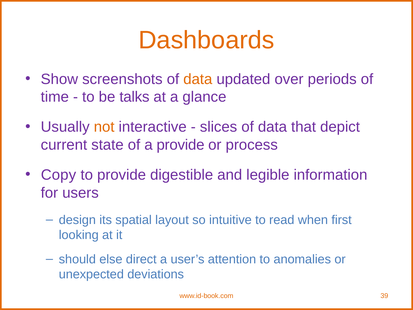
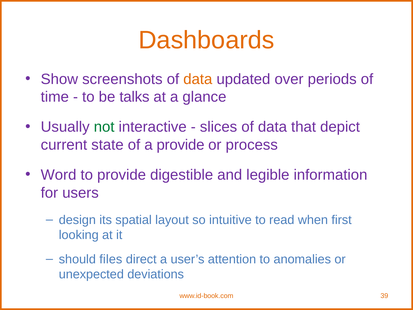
not colour: orange -> green
Copy: Copy -> Word
else: else -> files
